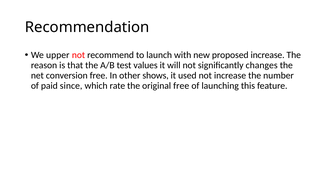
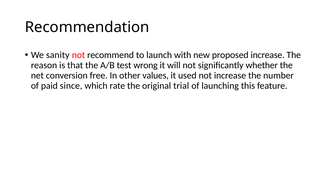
upper: upper -> sanity
values: values -> wrong
changes: changes -> whether
shows: shows -> values
original free: free -> trial
